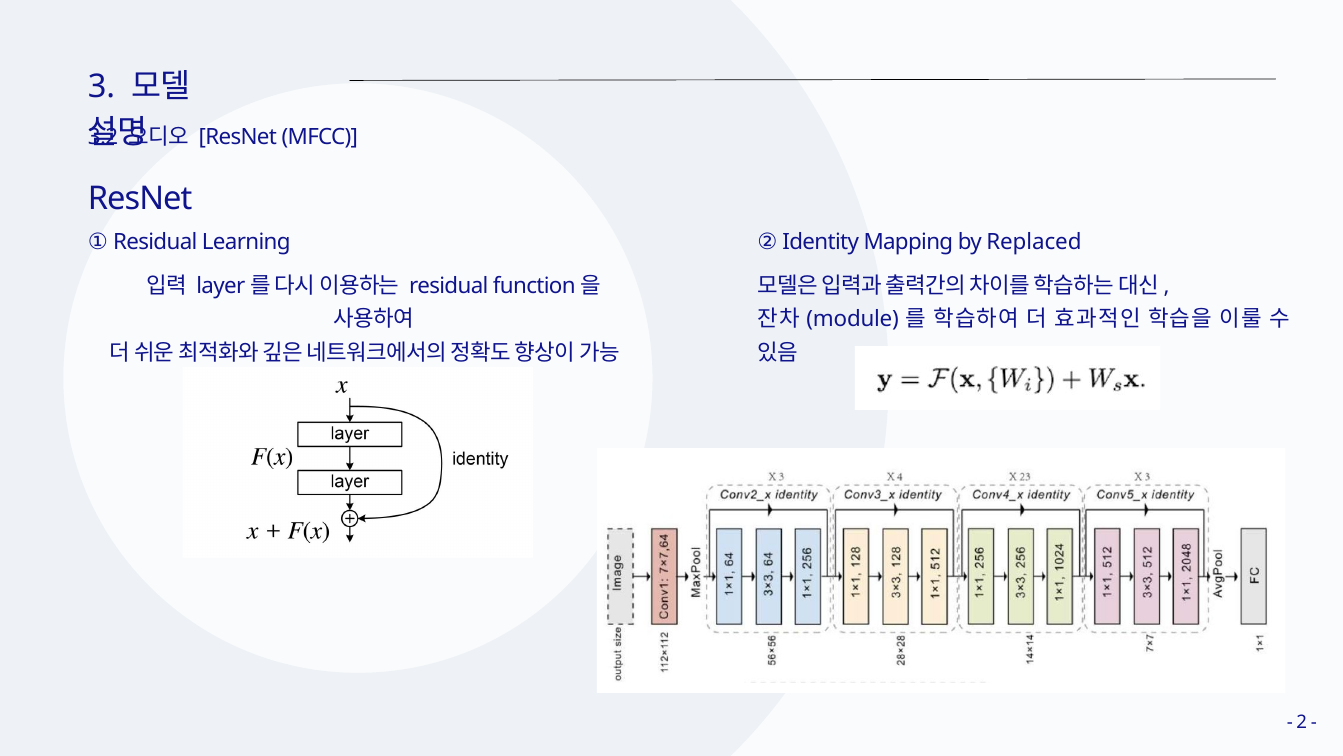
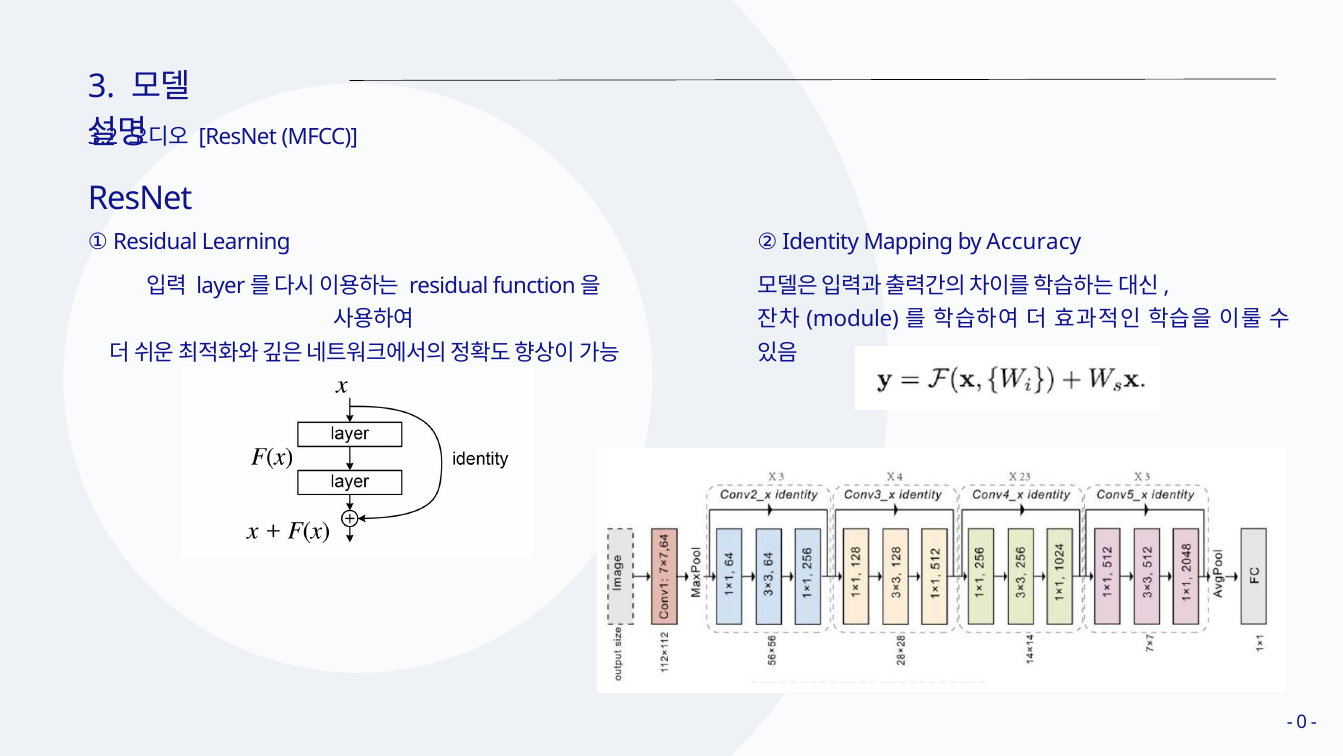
Replaced: Replaced -> Accuracy
2: 2 -> 0
